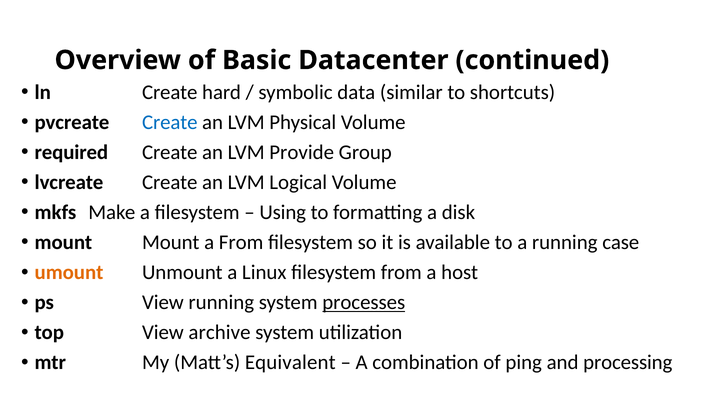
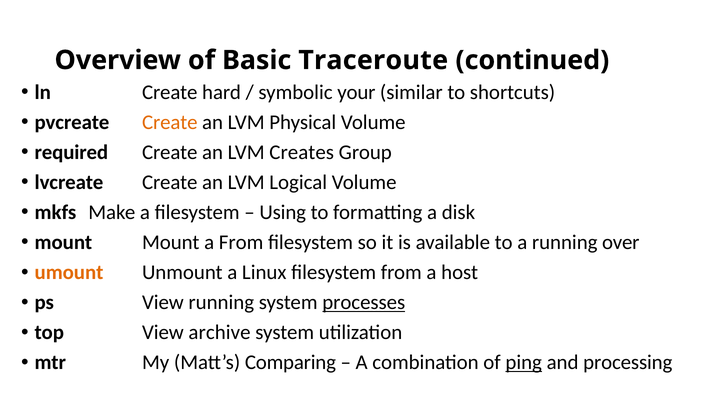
Datacenter: Datacenter -> Traceroute
data: data -> your
Create at (170, 122) colour: blue -> orange
Provide: Provide -> Creates
case: case -> over
Equivalent: Equivalent -> Comparing
ping underline: none -> present
